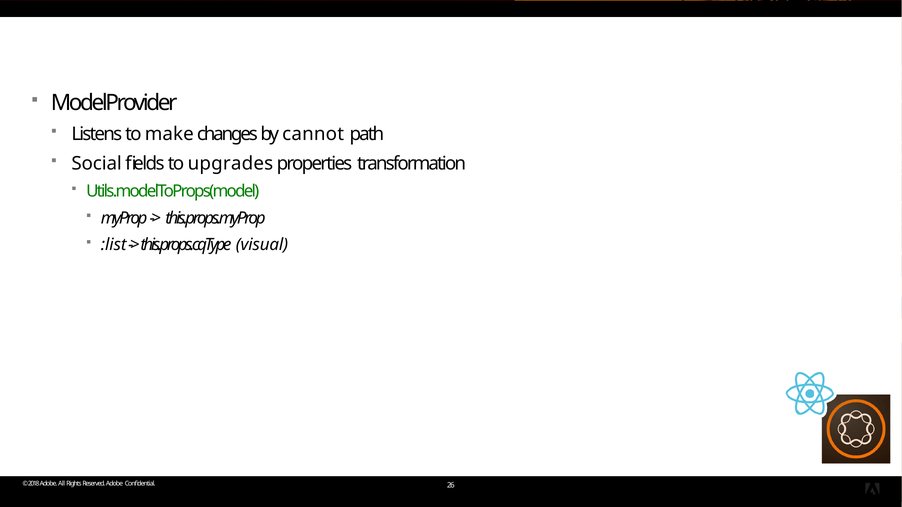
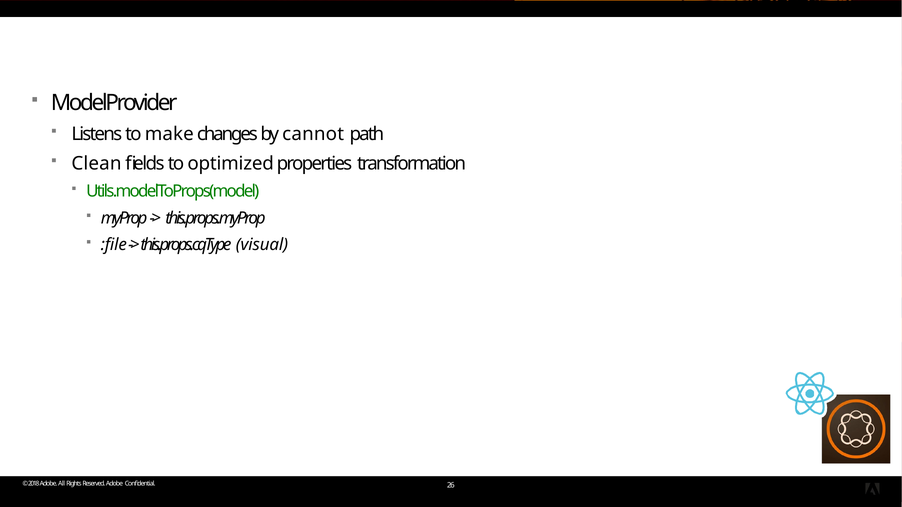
Social: Social -> Clean
upgrades: upgrades -> optimized
:list: :list -> :file
